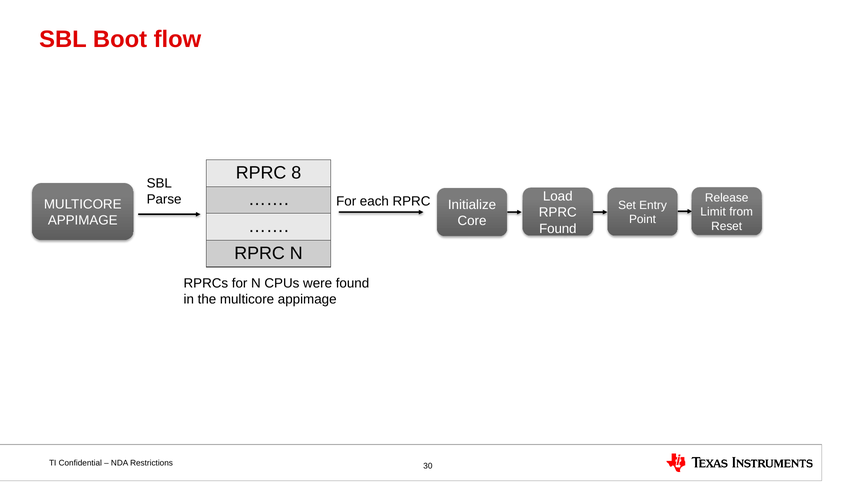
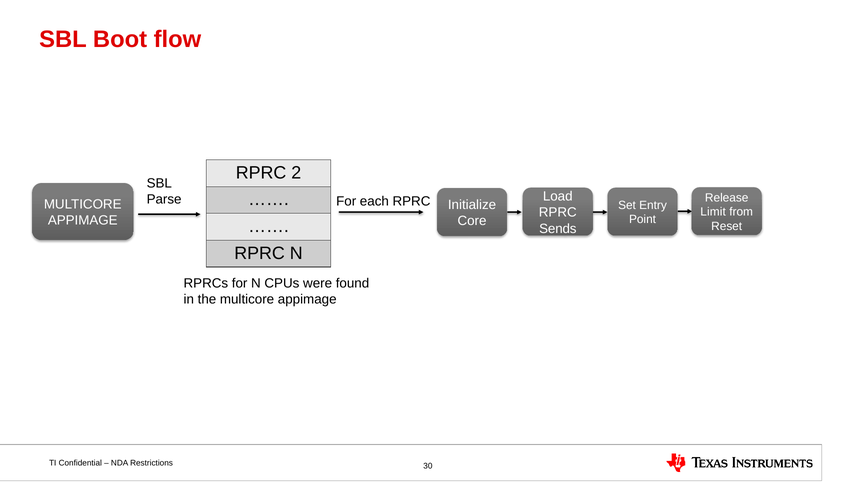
8: 8 -> 2
Found at (558, 228): Found -> Sends
